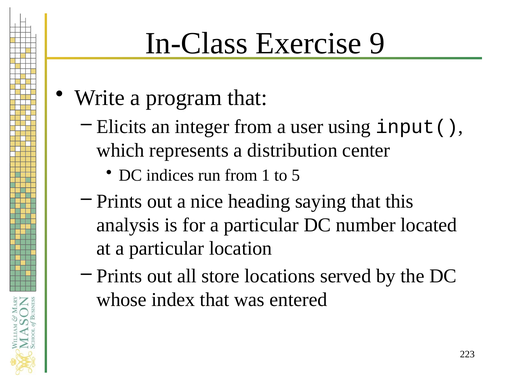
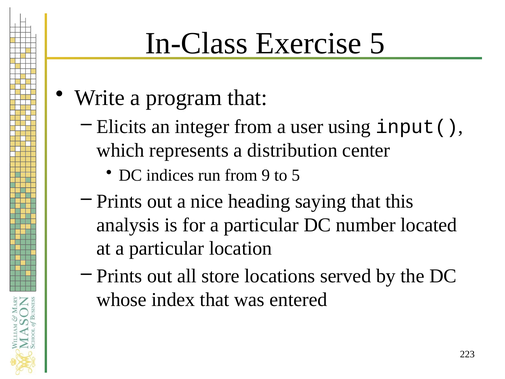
Exercise 9: 9 -> 5
1: 1 -> 9
